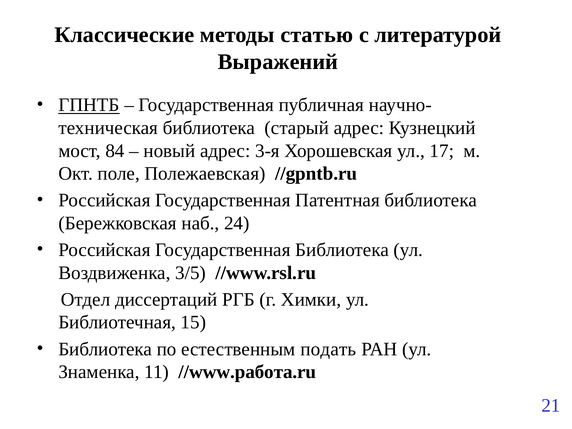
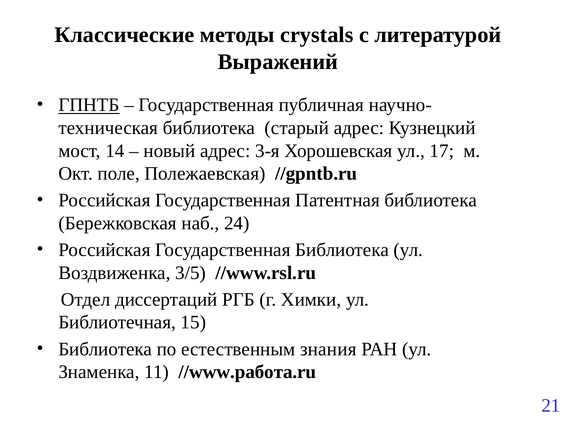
статью: статью -> crystals
84: 84 -> 14
подать: подать -> знания
